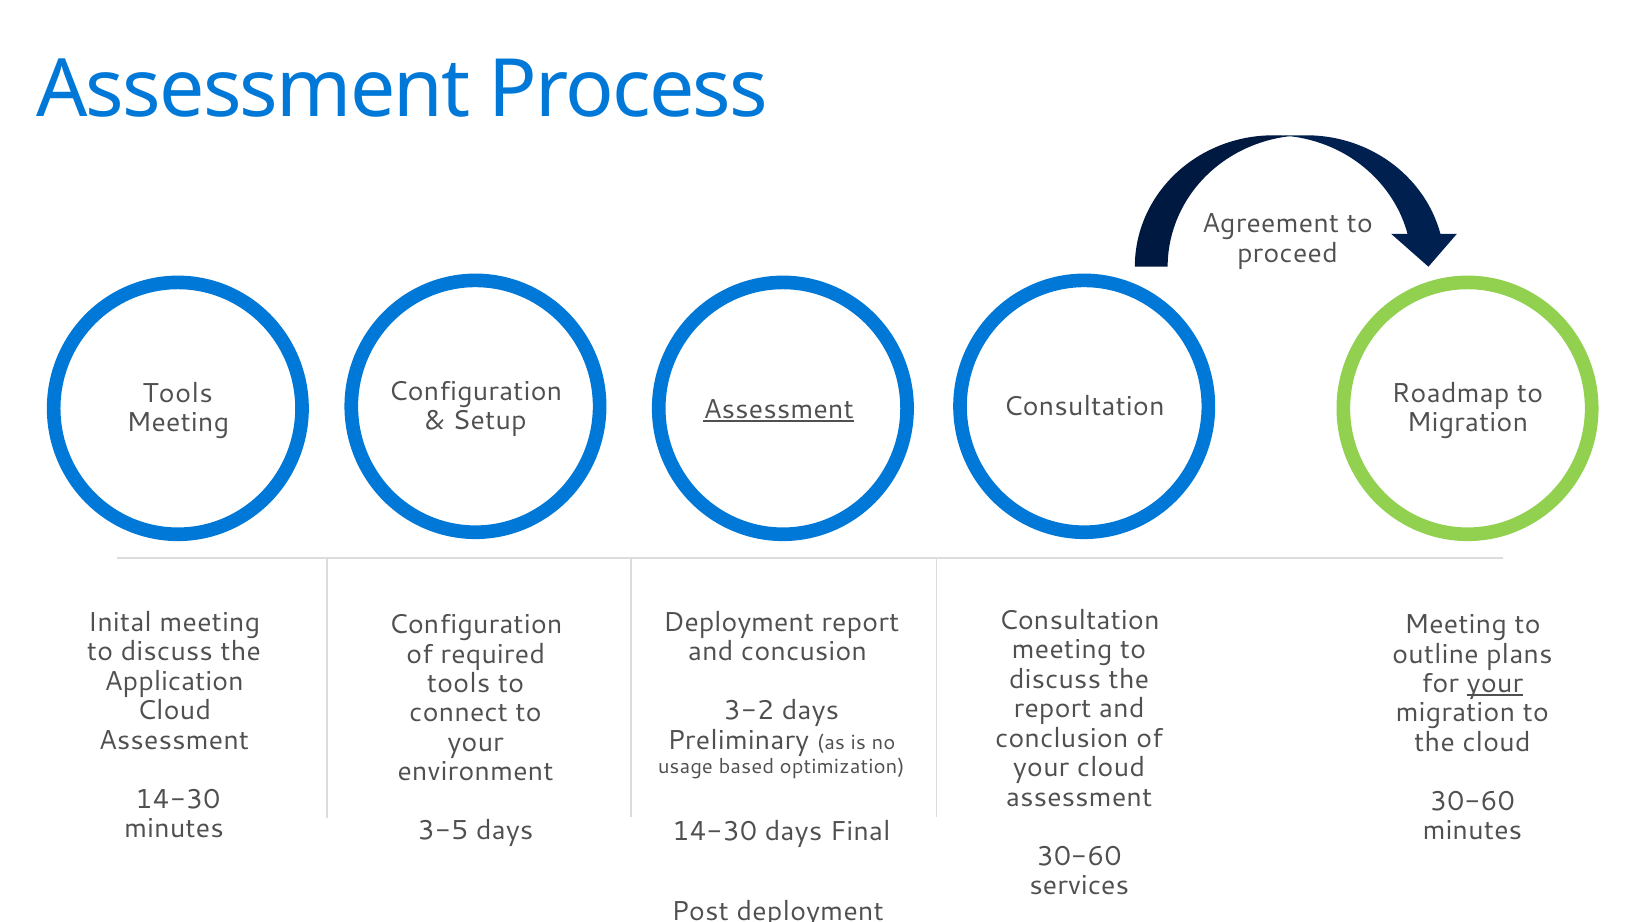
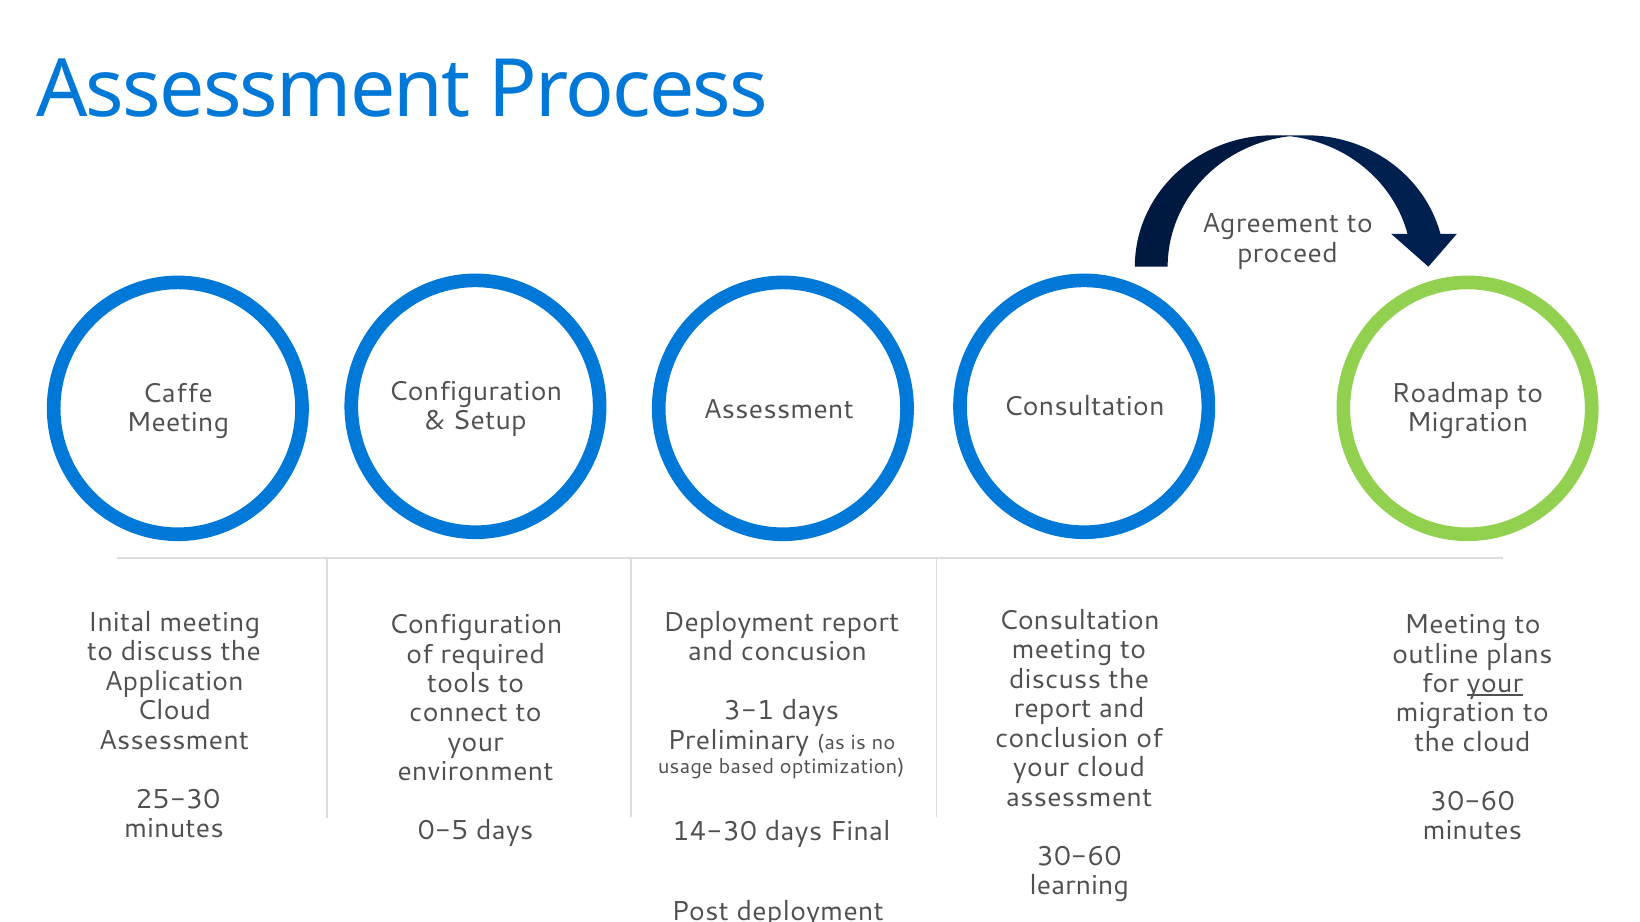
Tools at (178, 394): Tools -> Caffe
Assessment at (779, 409) underline: present -> none
3-2: 3-2 -> 3-1
14-30 at (178, 800): 14-30 -> 25-30
3-5: 3-5 -> 0-5
services: services -> learning
